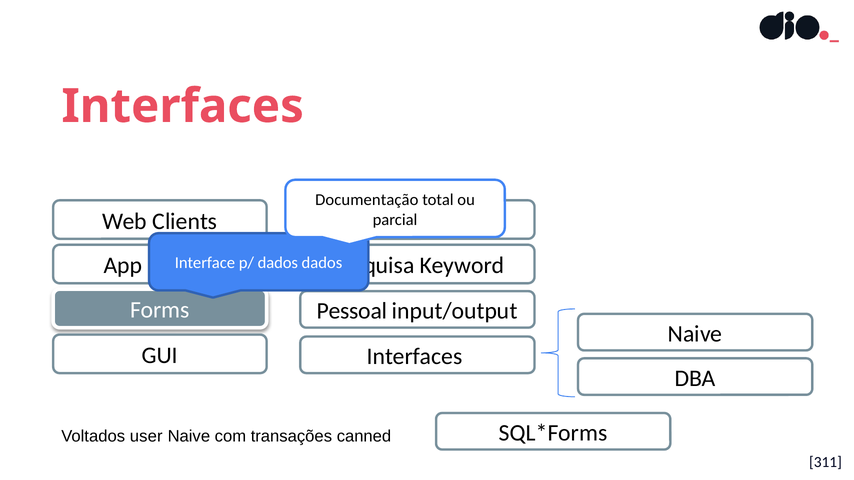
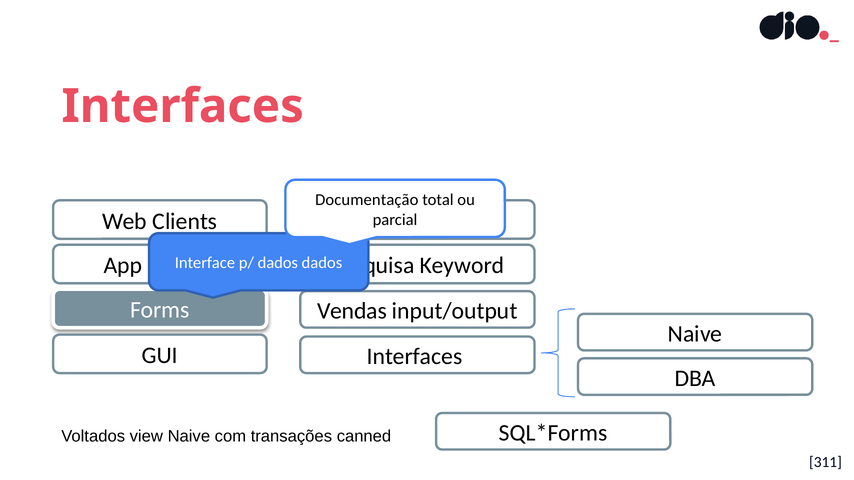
Pessoal: Pessoal -> Vendas
user: user -> view
